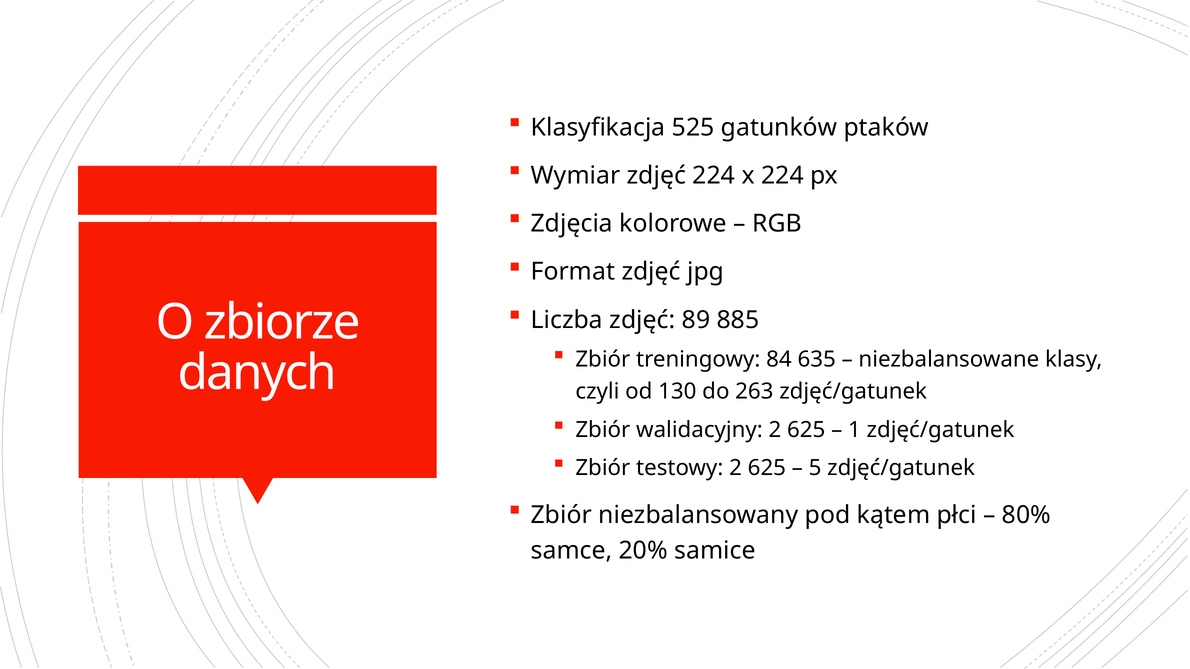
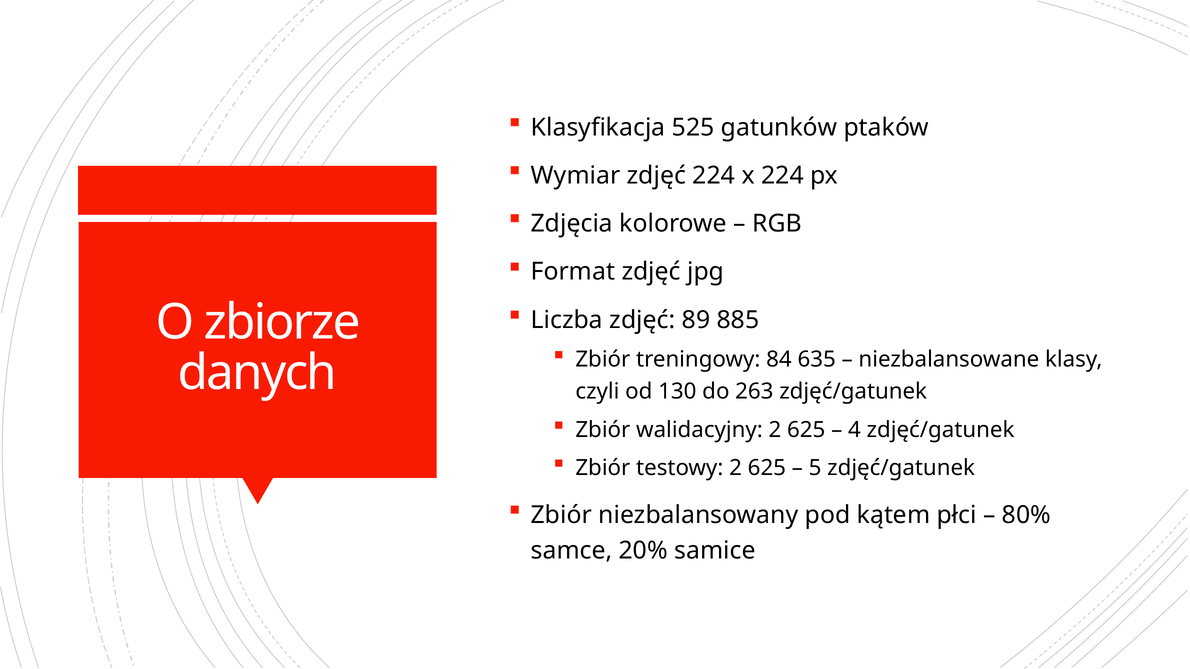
1: 1 -> 4
